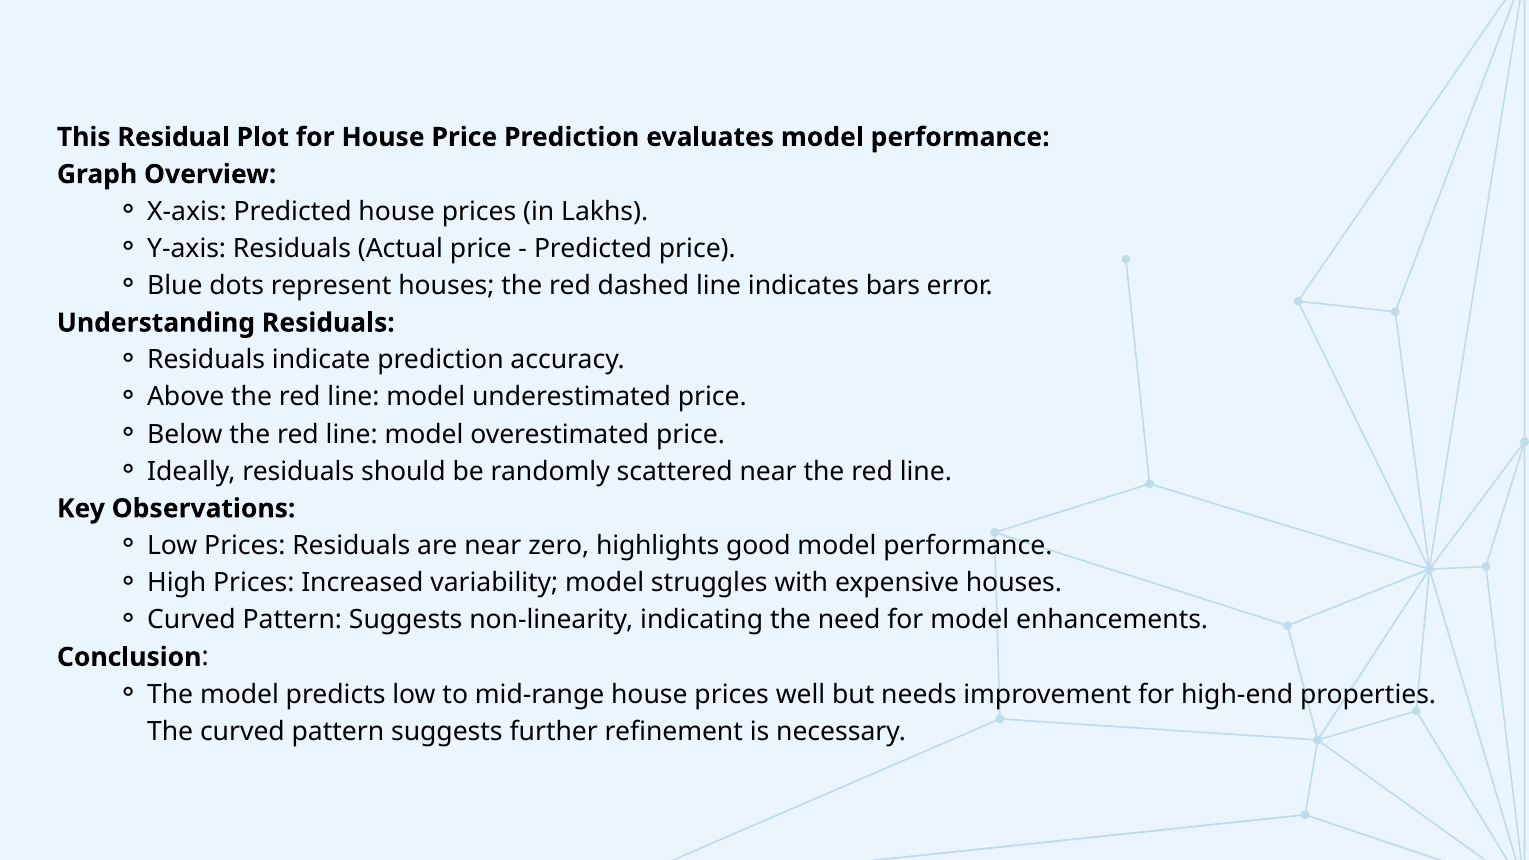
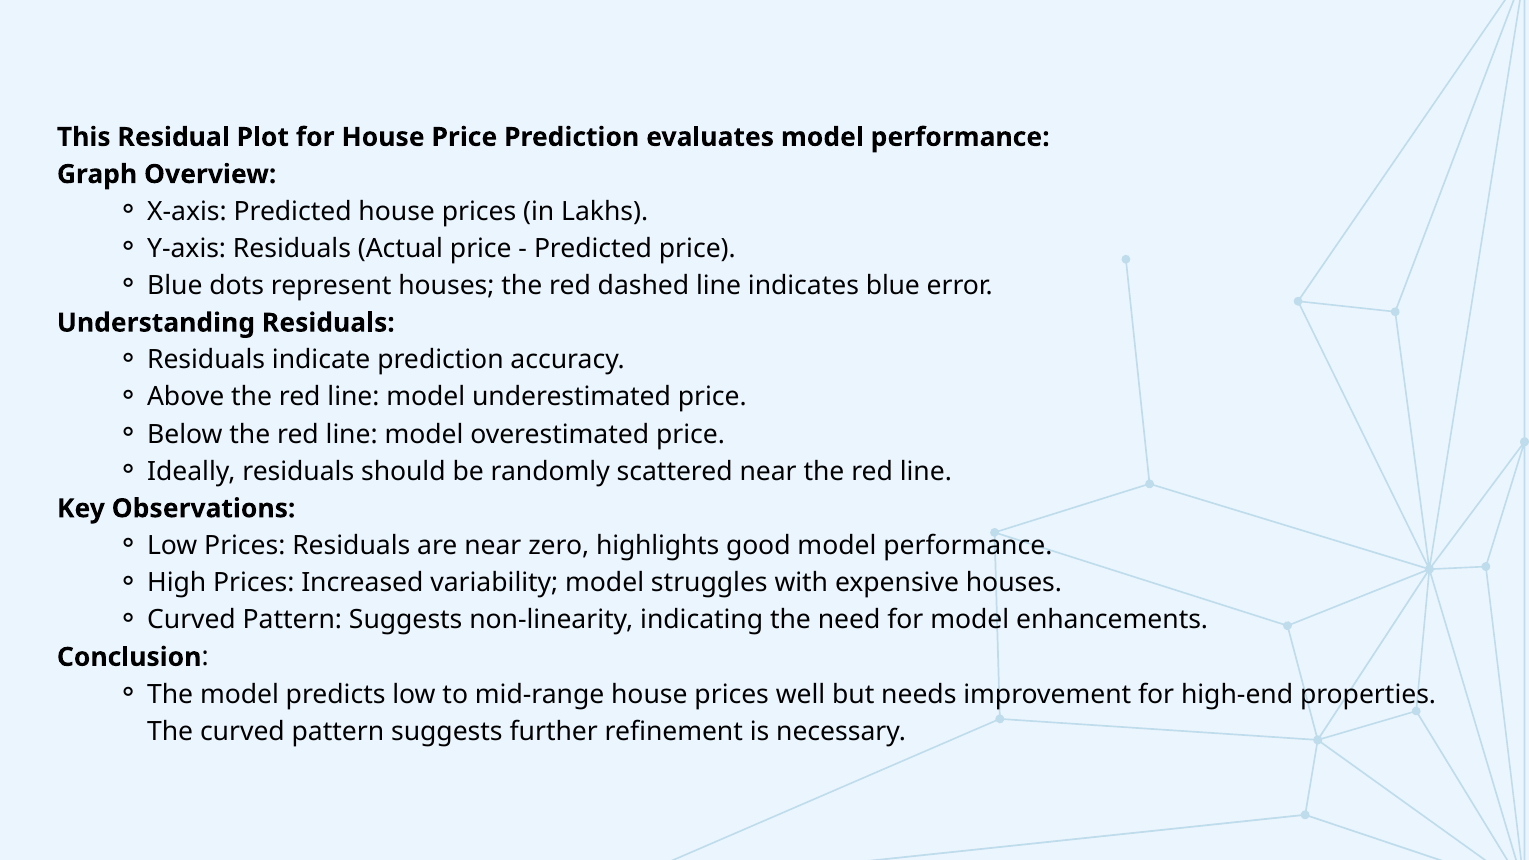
indicates bars: bars -> blue
